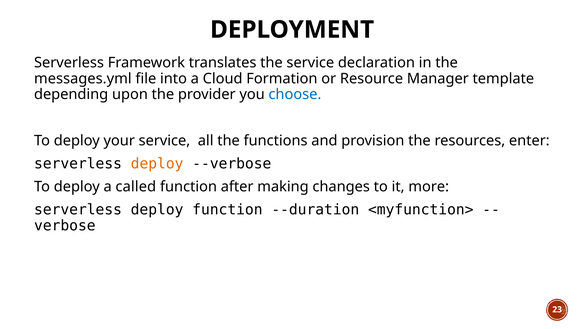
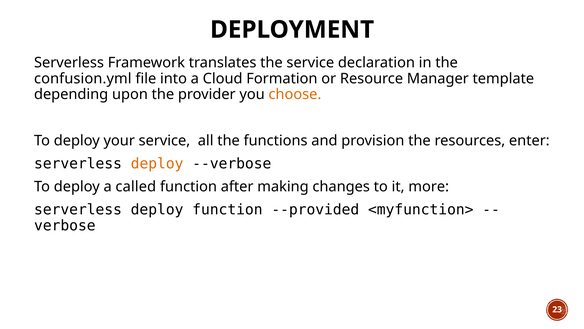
messages.yml: messages.yml -> confusion.yml
choose colour: blue -> orange
--duration: --duration -> --provided
